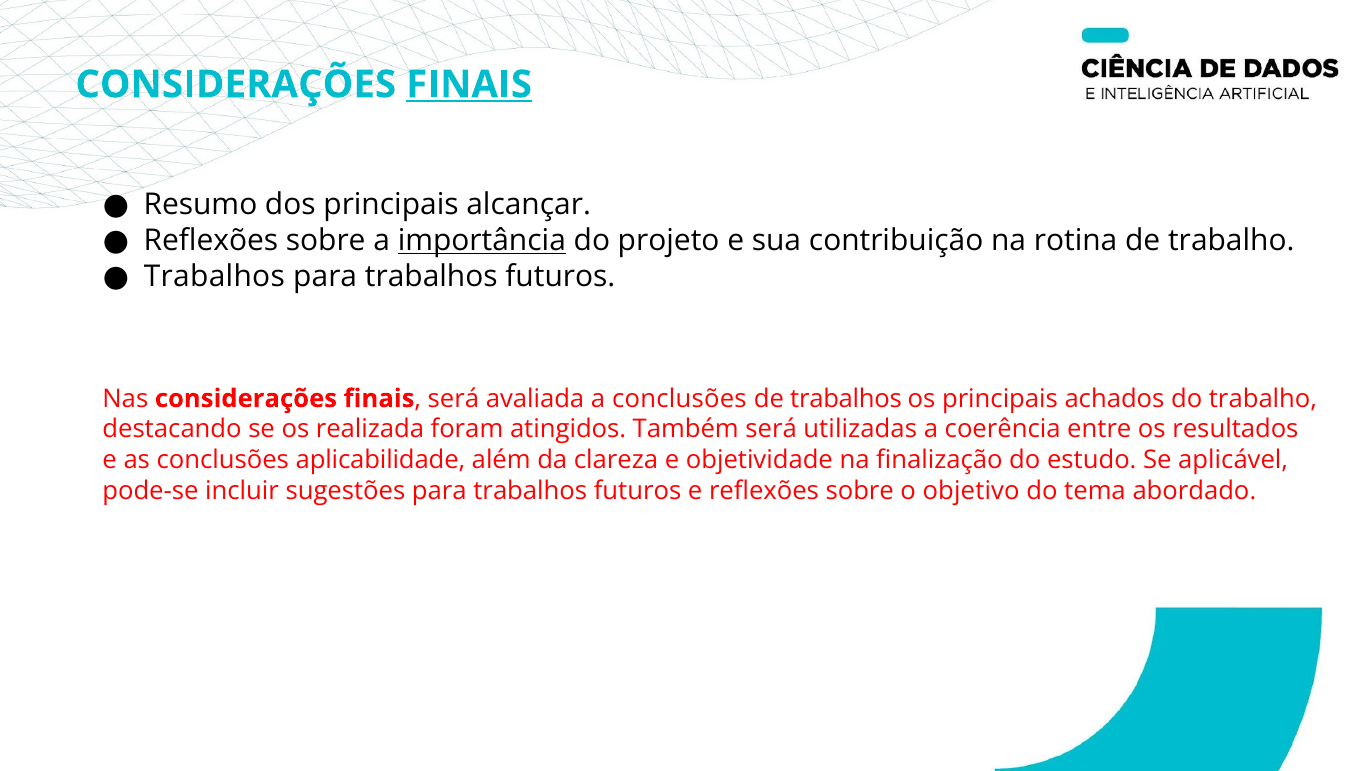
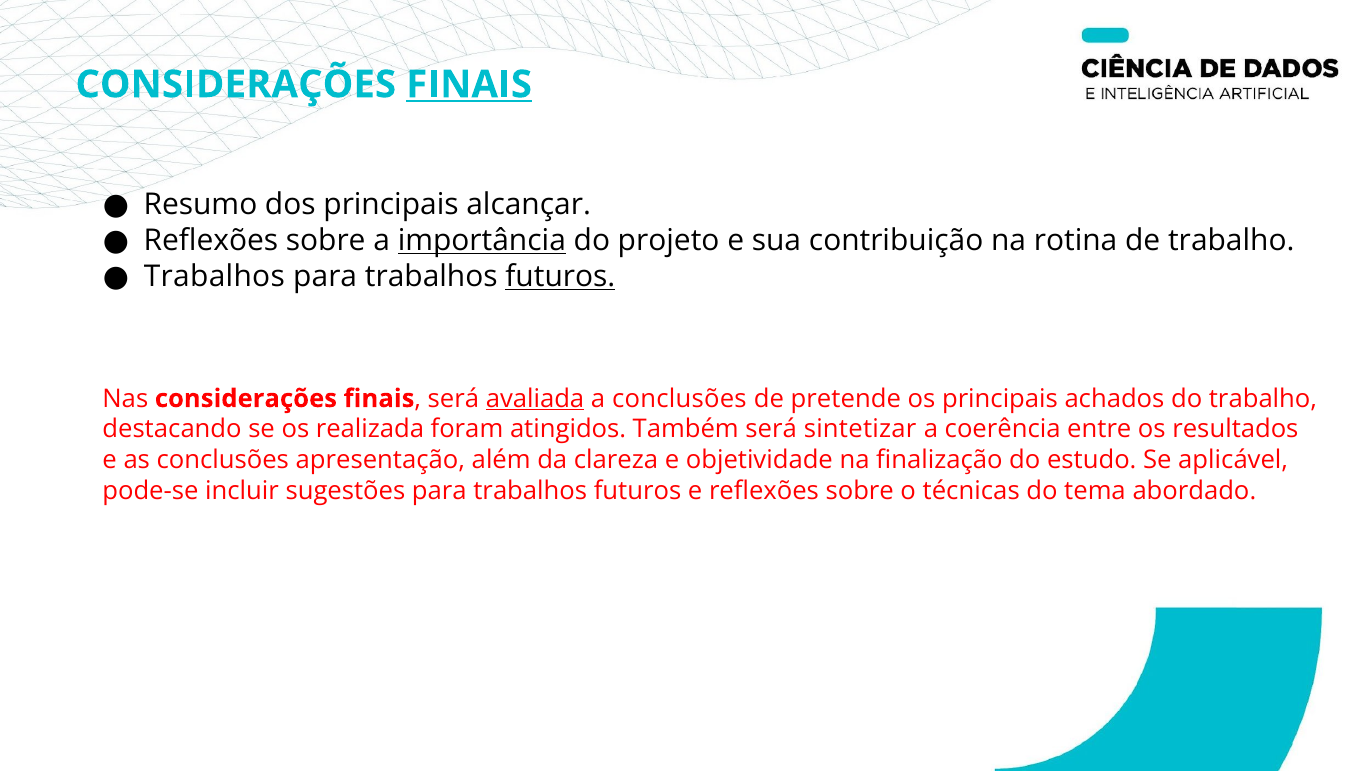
futuros at (560, 277) underline: none -> present
avaliada underline: none -> present
de trabalhos: trabalhos -> pretende
utilizadas: utilizadas -> sintetizar
aplicabilidade: aplicabilidade -> apresentação
objetivo: objetivo -> técnicas
